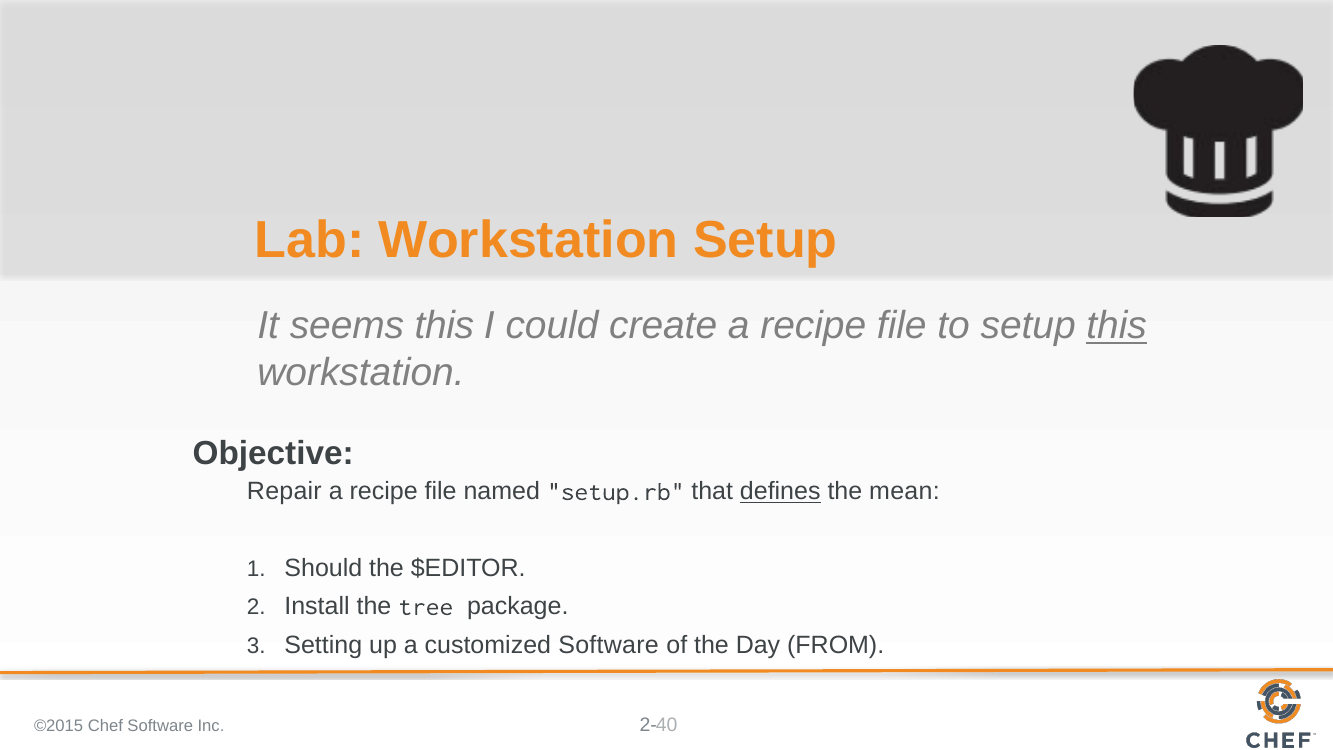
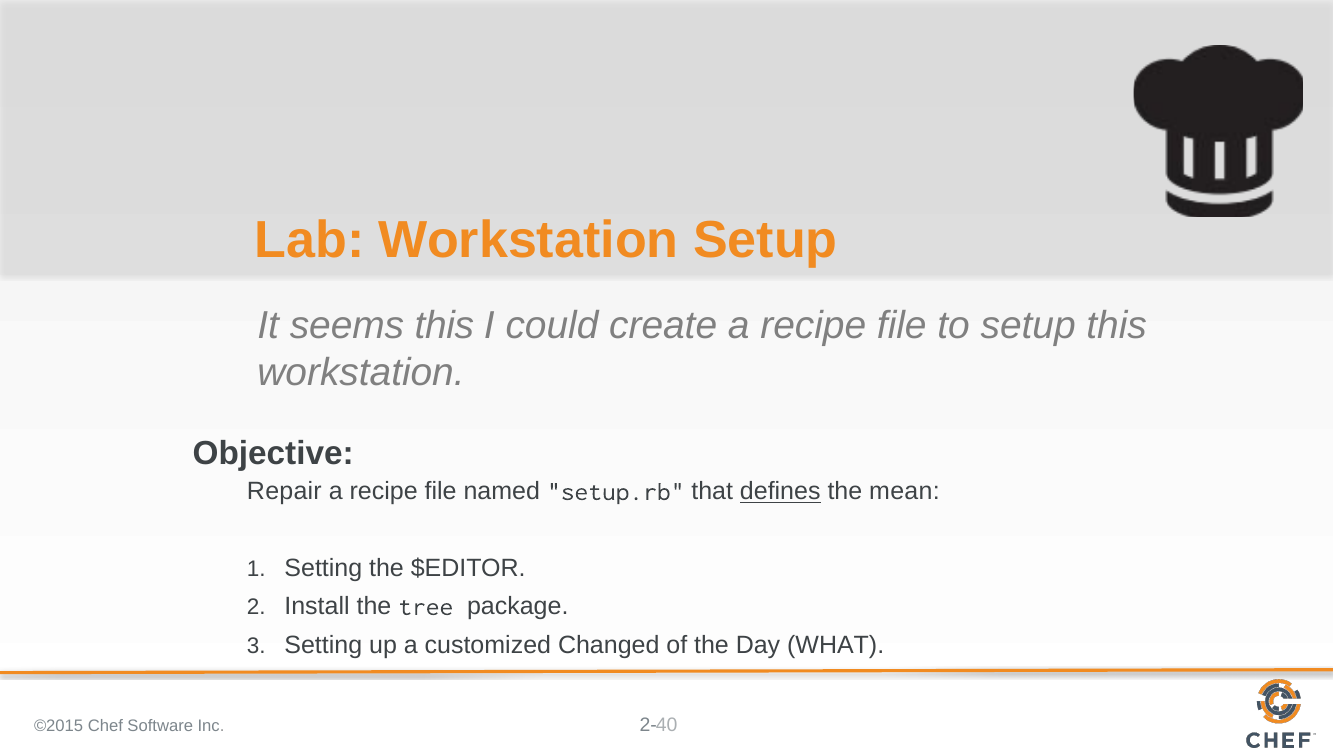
this at (1117, 326) underline: present -> none
Should at (323, 568): Should -> Setting
customized Software: Software -> Changed
FROM: FROM -> WHAT
